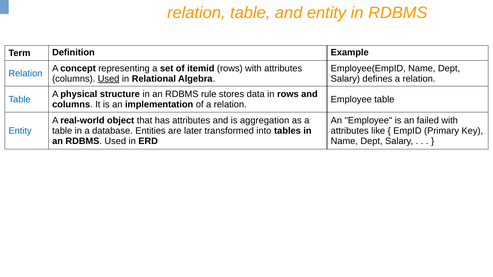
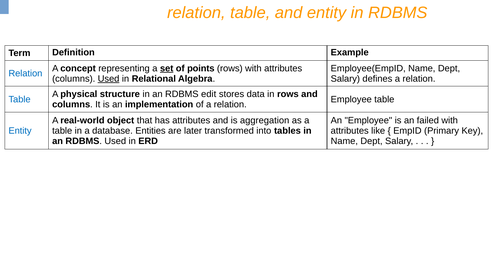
set underline: none -> present
itemid: itemid -> points
rule: rule -> edit
